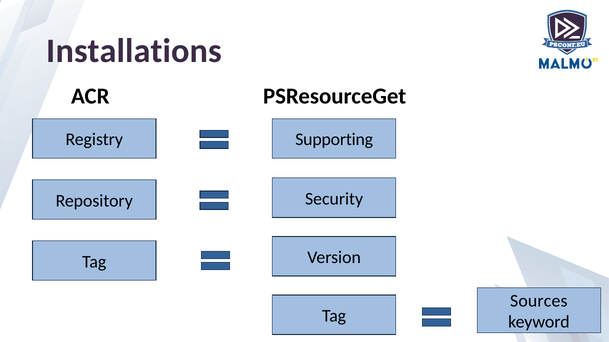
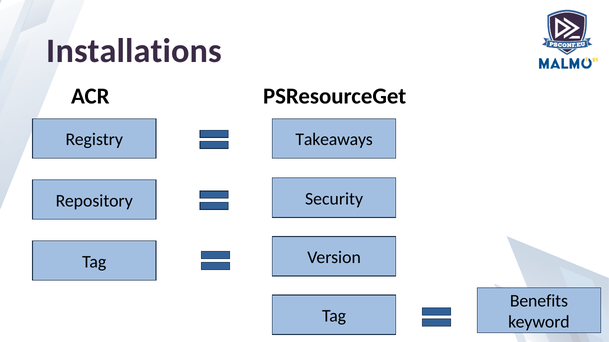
Supporting: Supporting -> Takeaways
Sources: Sources -> Benefits
